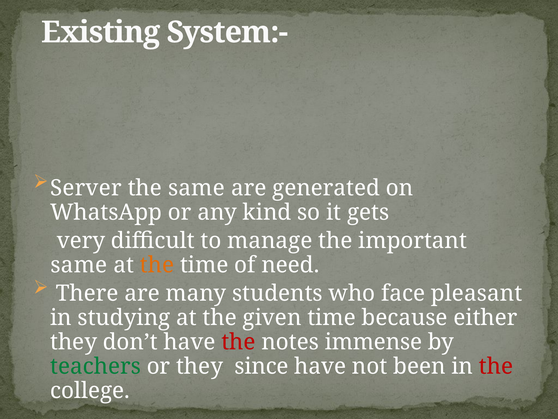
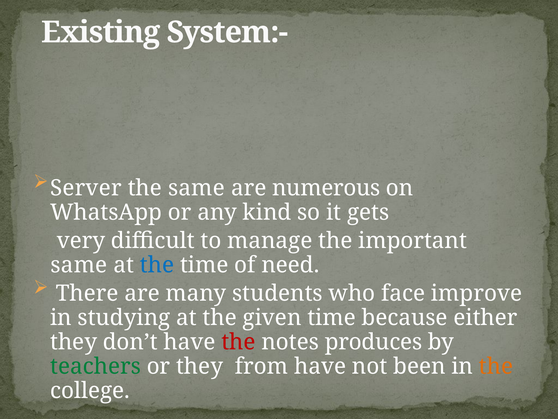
generated: generated -> numerous
the at (157, 265) colour: orange -> blue
pleasant: pleasant -> improve
immense: immense -> produces
since: since -> from
the at (496, 366) colour: red -> orange
